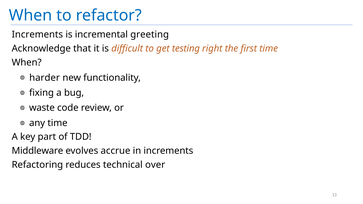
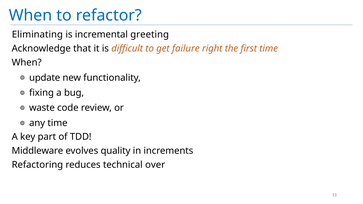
Increments at (37, 34): Increments -> Eliminating
testing: testing -> failure
harder: harder -> update
accrue: accrue -> quality
